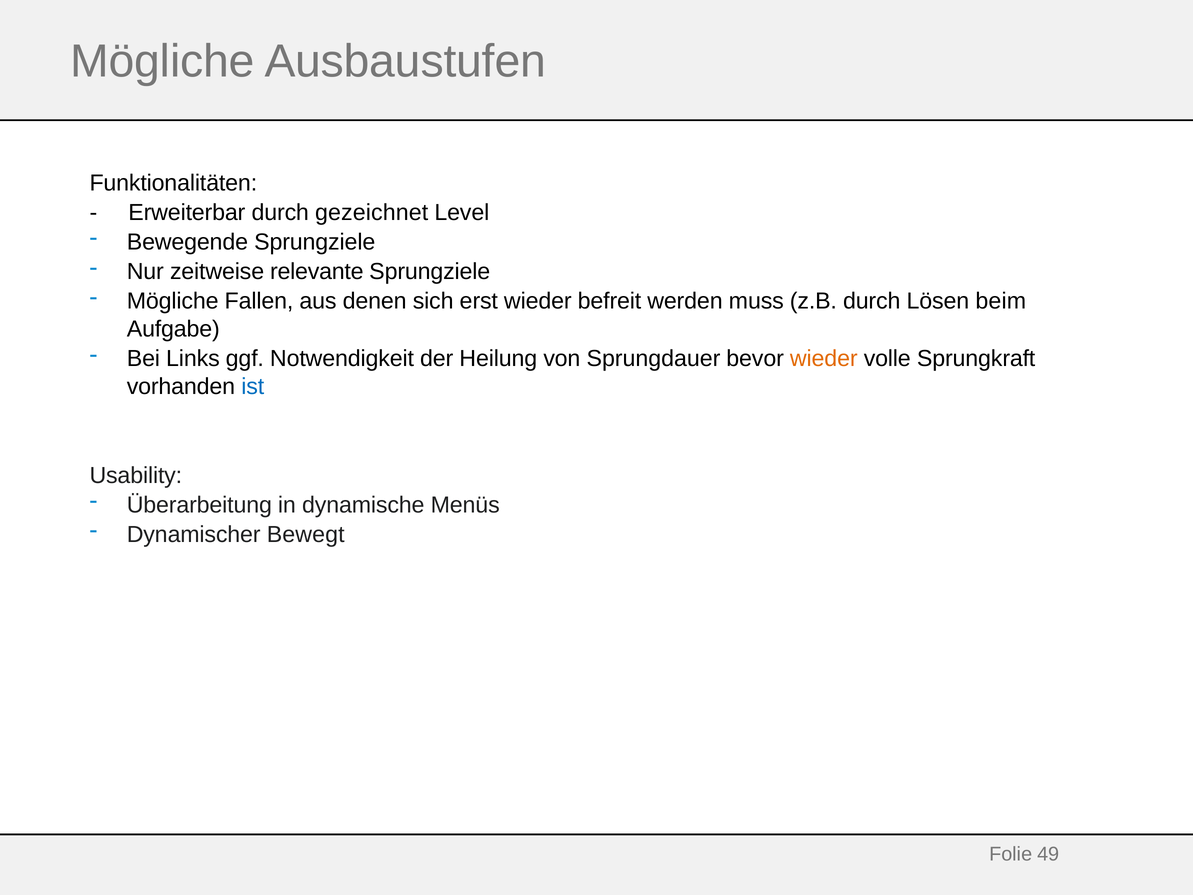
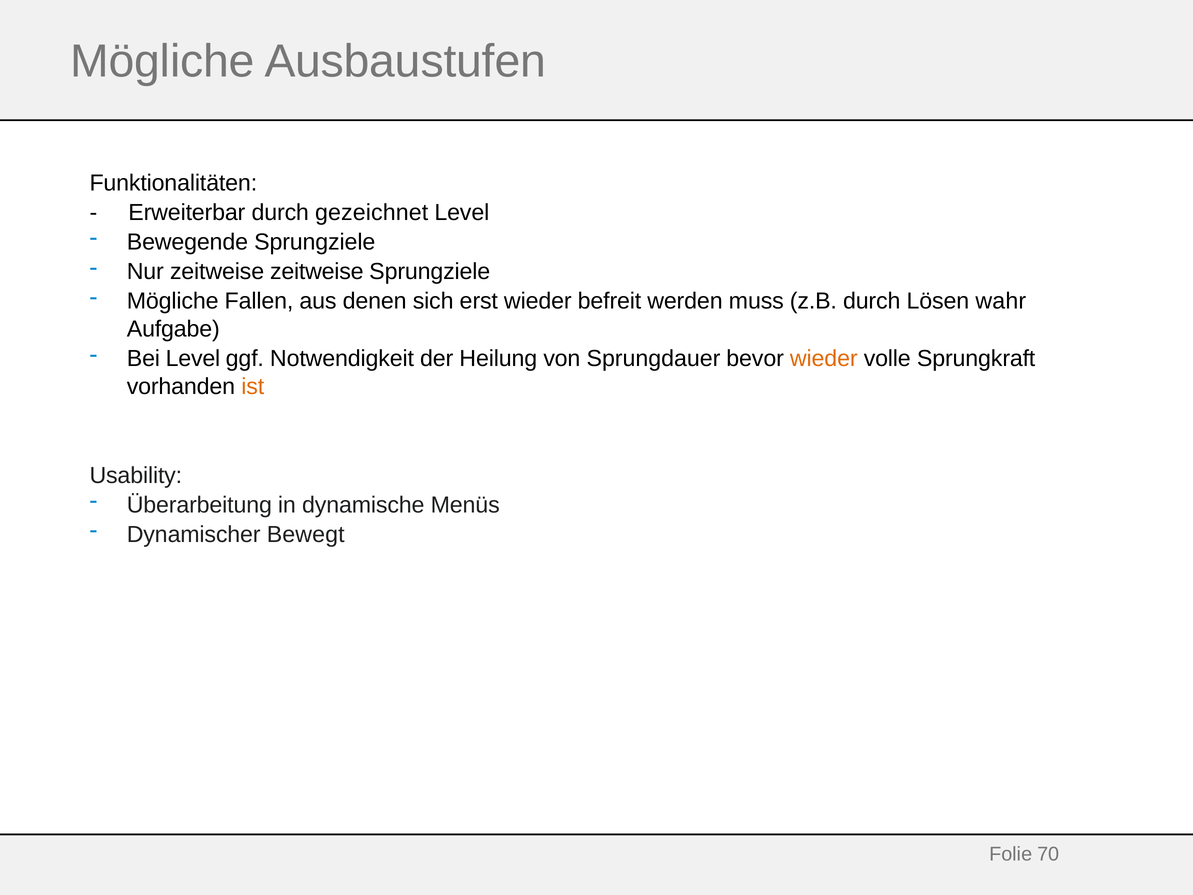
zeitweise relevante: relevante -> zeitweise
beim: beim -> wahr
Bei Links: Links -> Level
ist colour: blue -> orange
49: 49 -> 70
